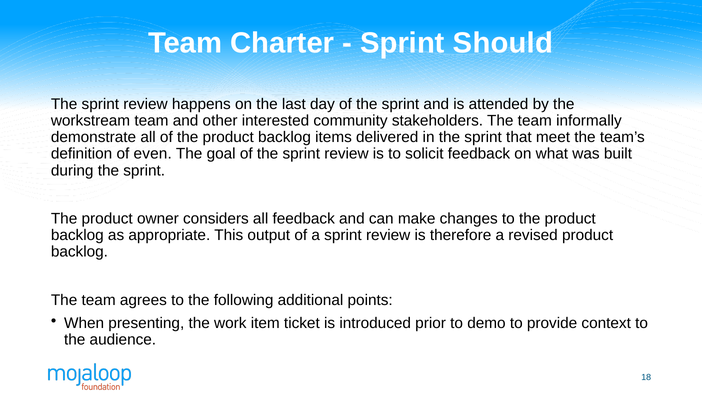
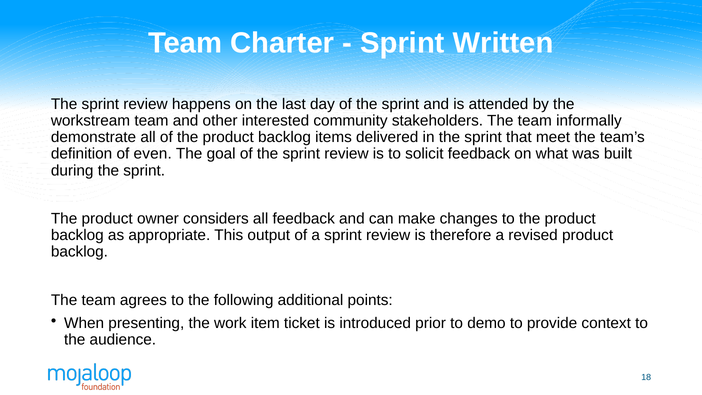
Should: Should -> Written
